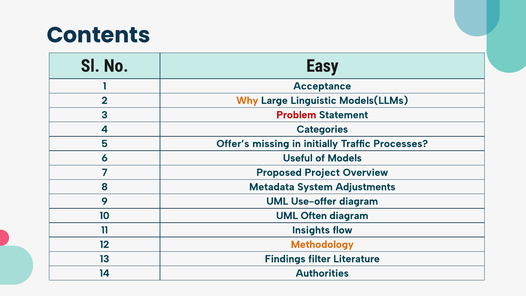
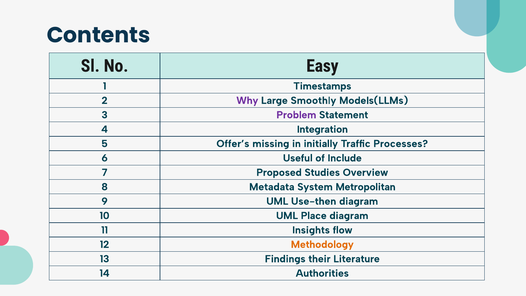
Acceptance: Acceptance -> Timestamps
Why colour: orange -> purple
Linguistic: Linguistic -> Smoothly
Problem colour: red -> purple
Categories: Categories -> Integration
Models: Models -> Include
Project: Project -> Studies
Adjustments: Adjustments -> Metropolitan
Use-offer: Use-offer -> Use-then
Often: Often -> Place
filter: filter -> their
